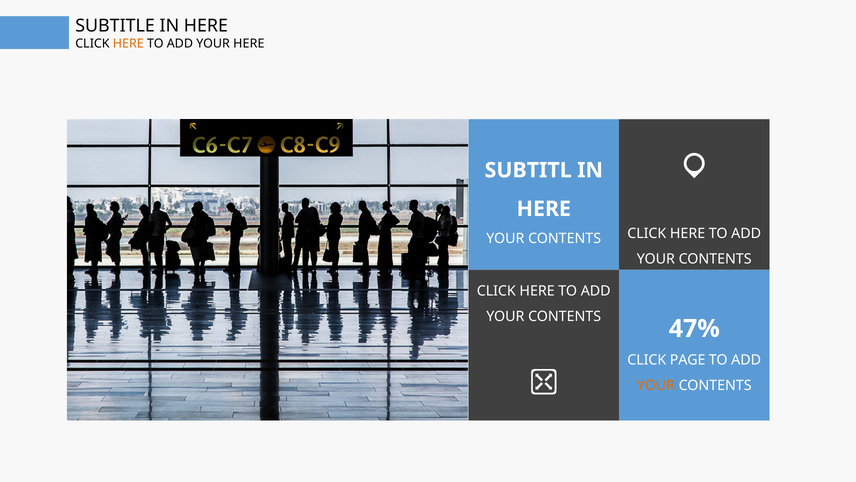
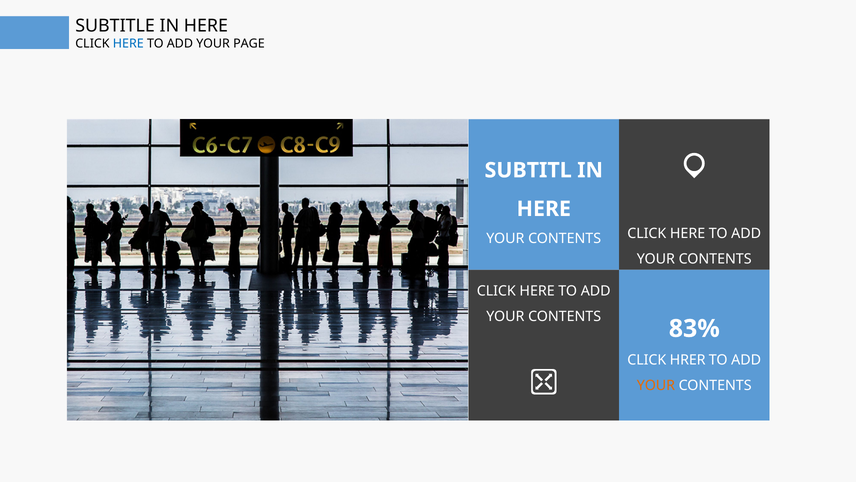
HERE at (128, 44) colour: orange -> blue
YOUR HERE: HERE -> PAGE
47%: 47% -> 83%
PAGE: PAGE -> HRER
